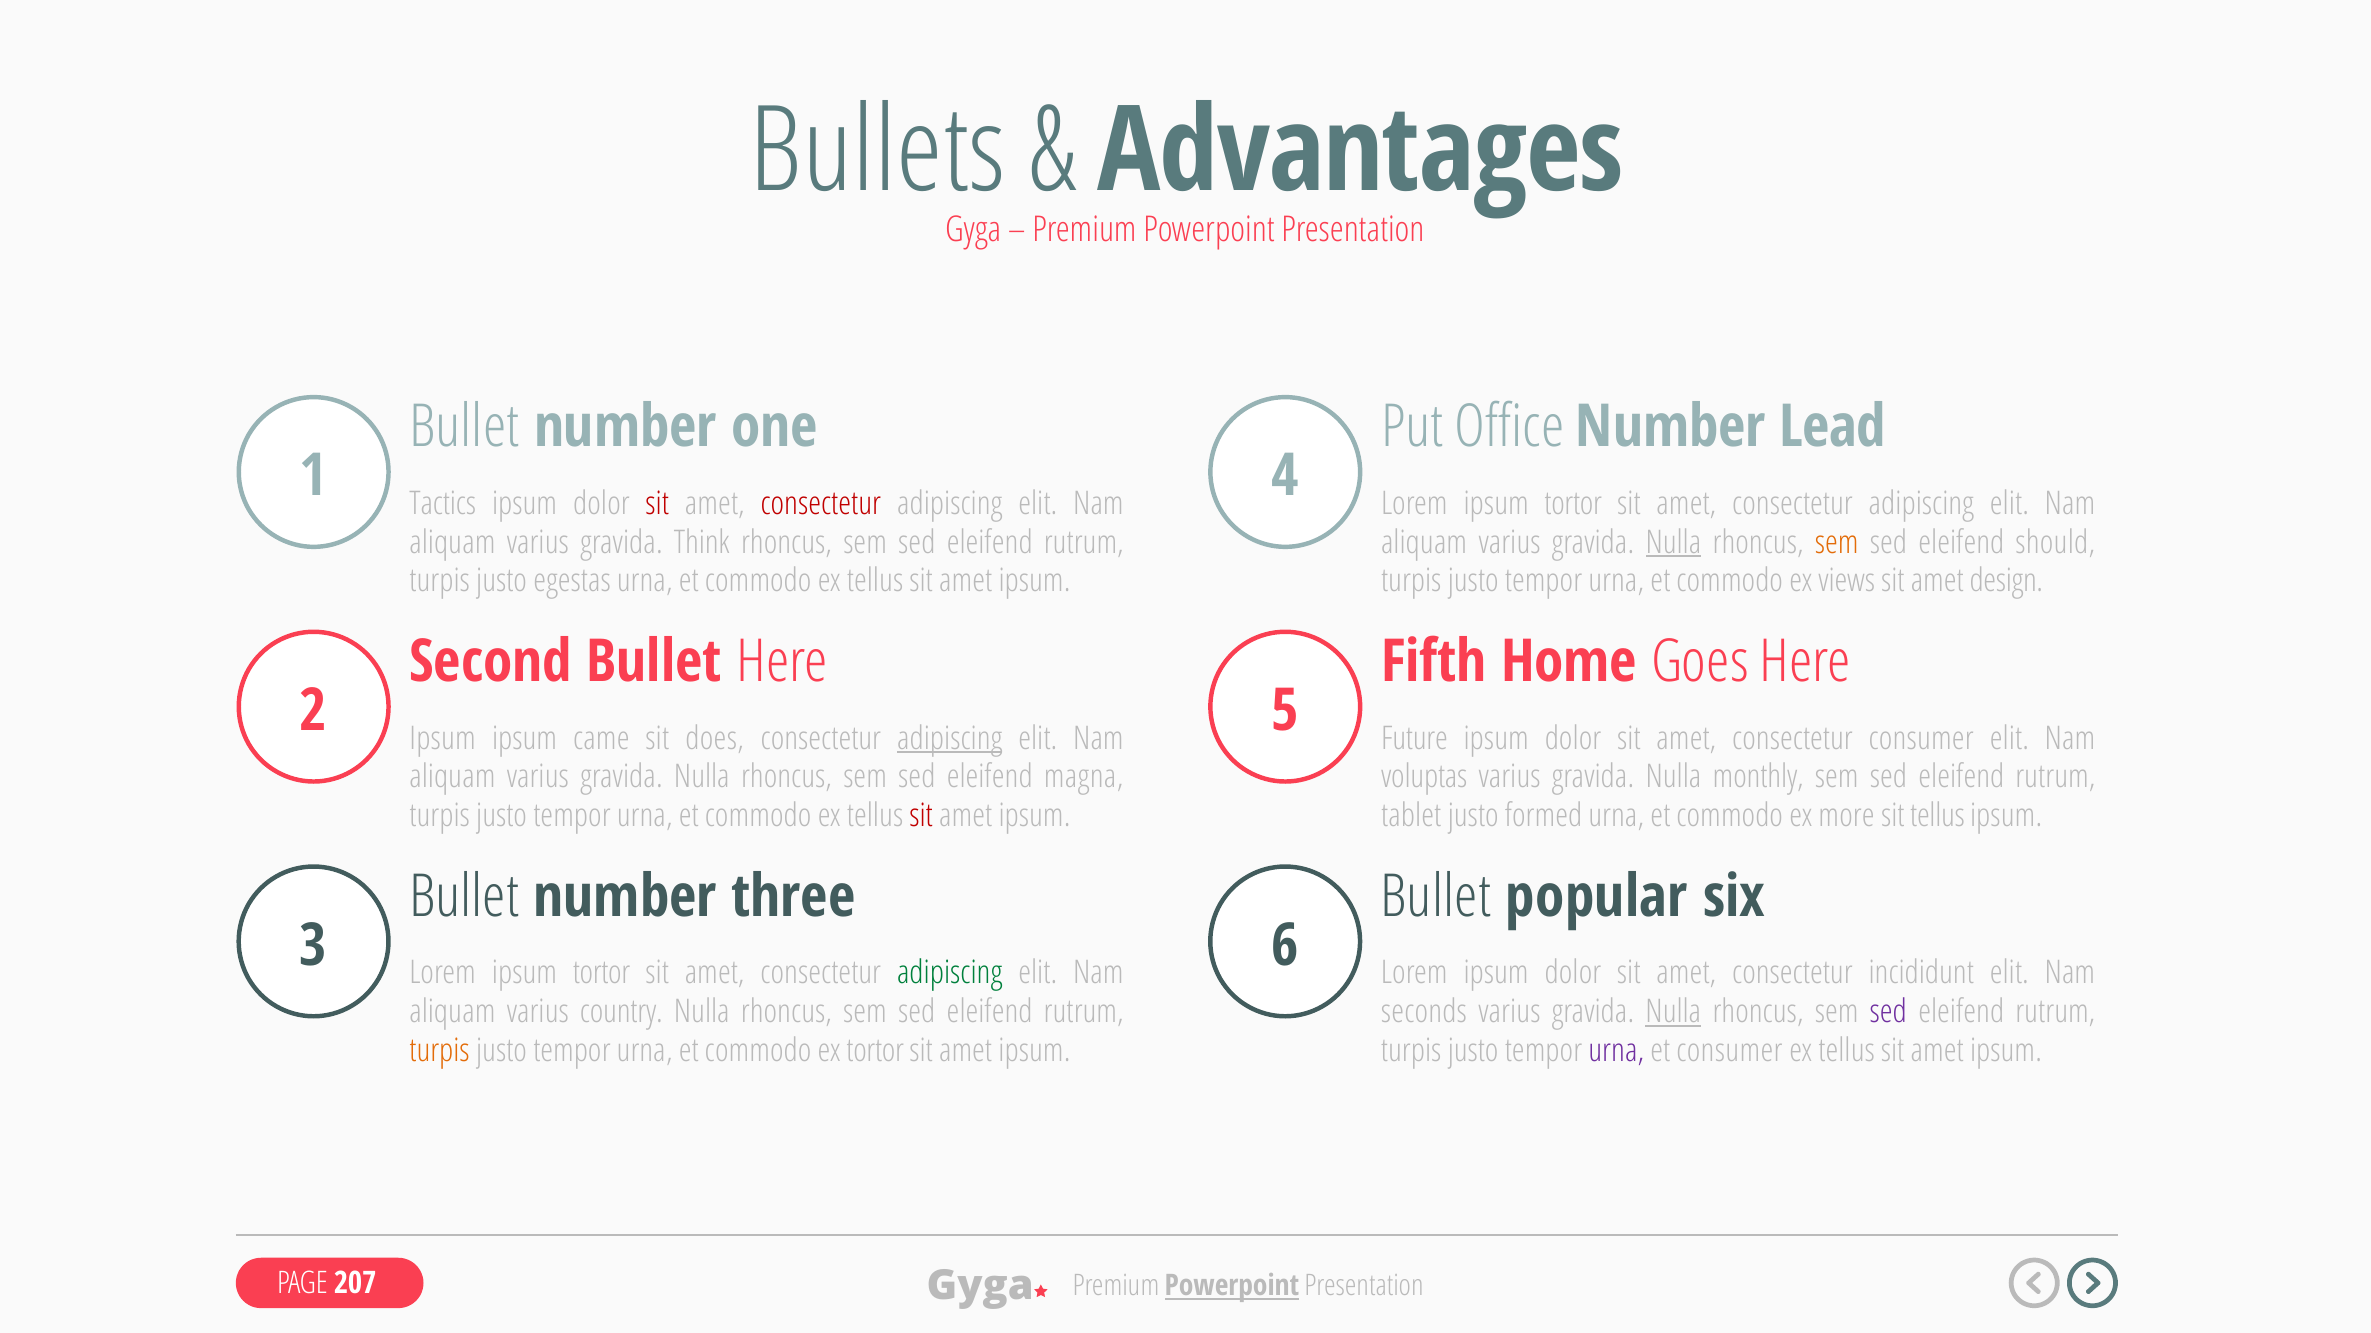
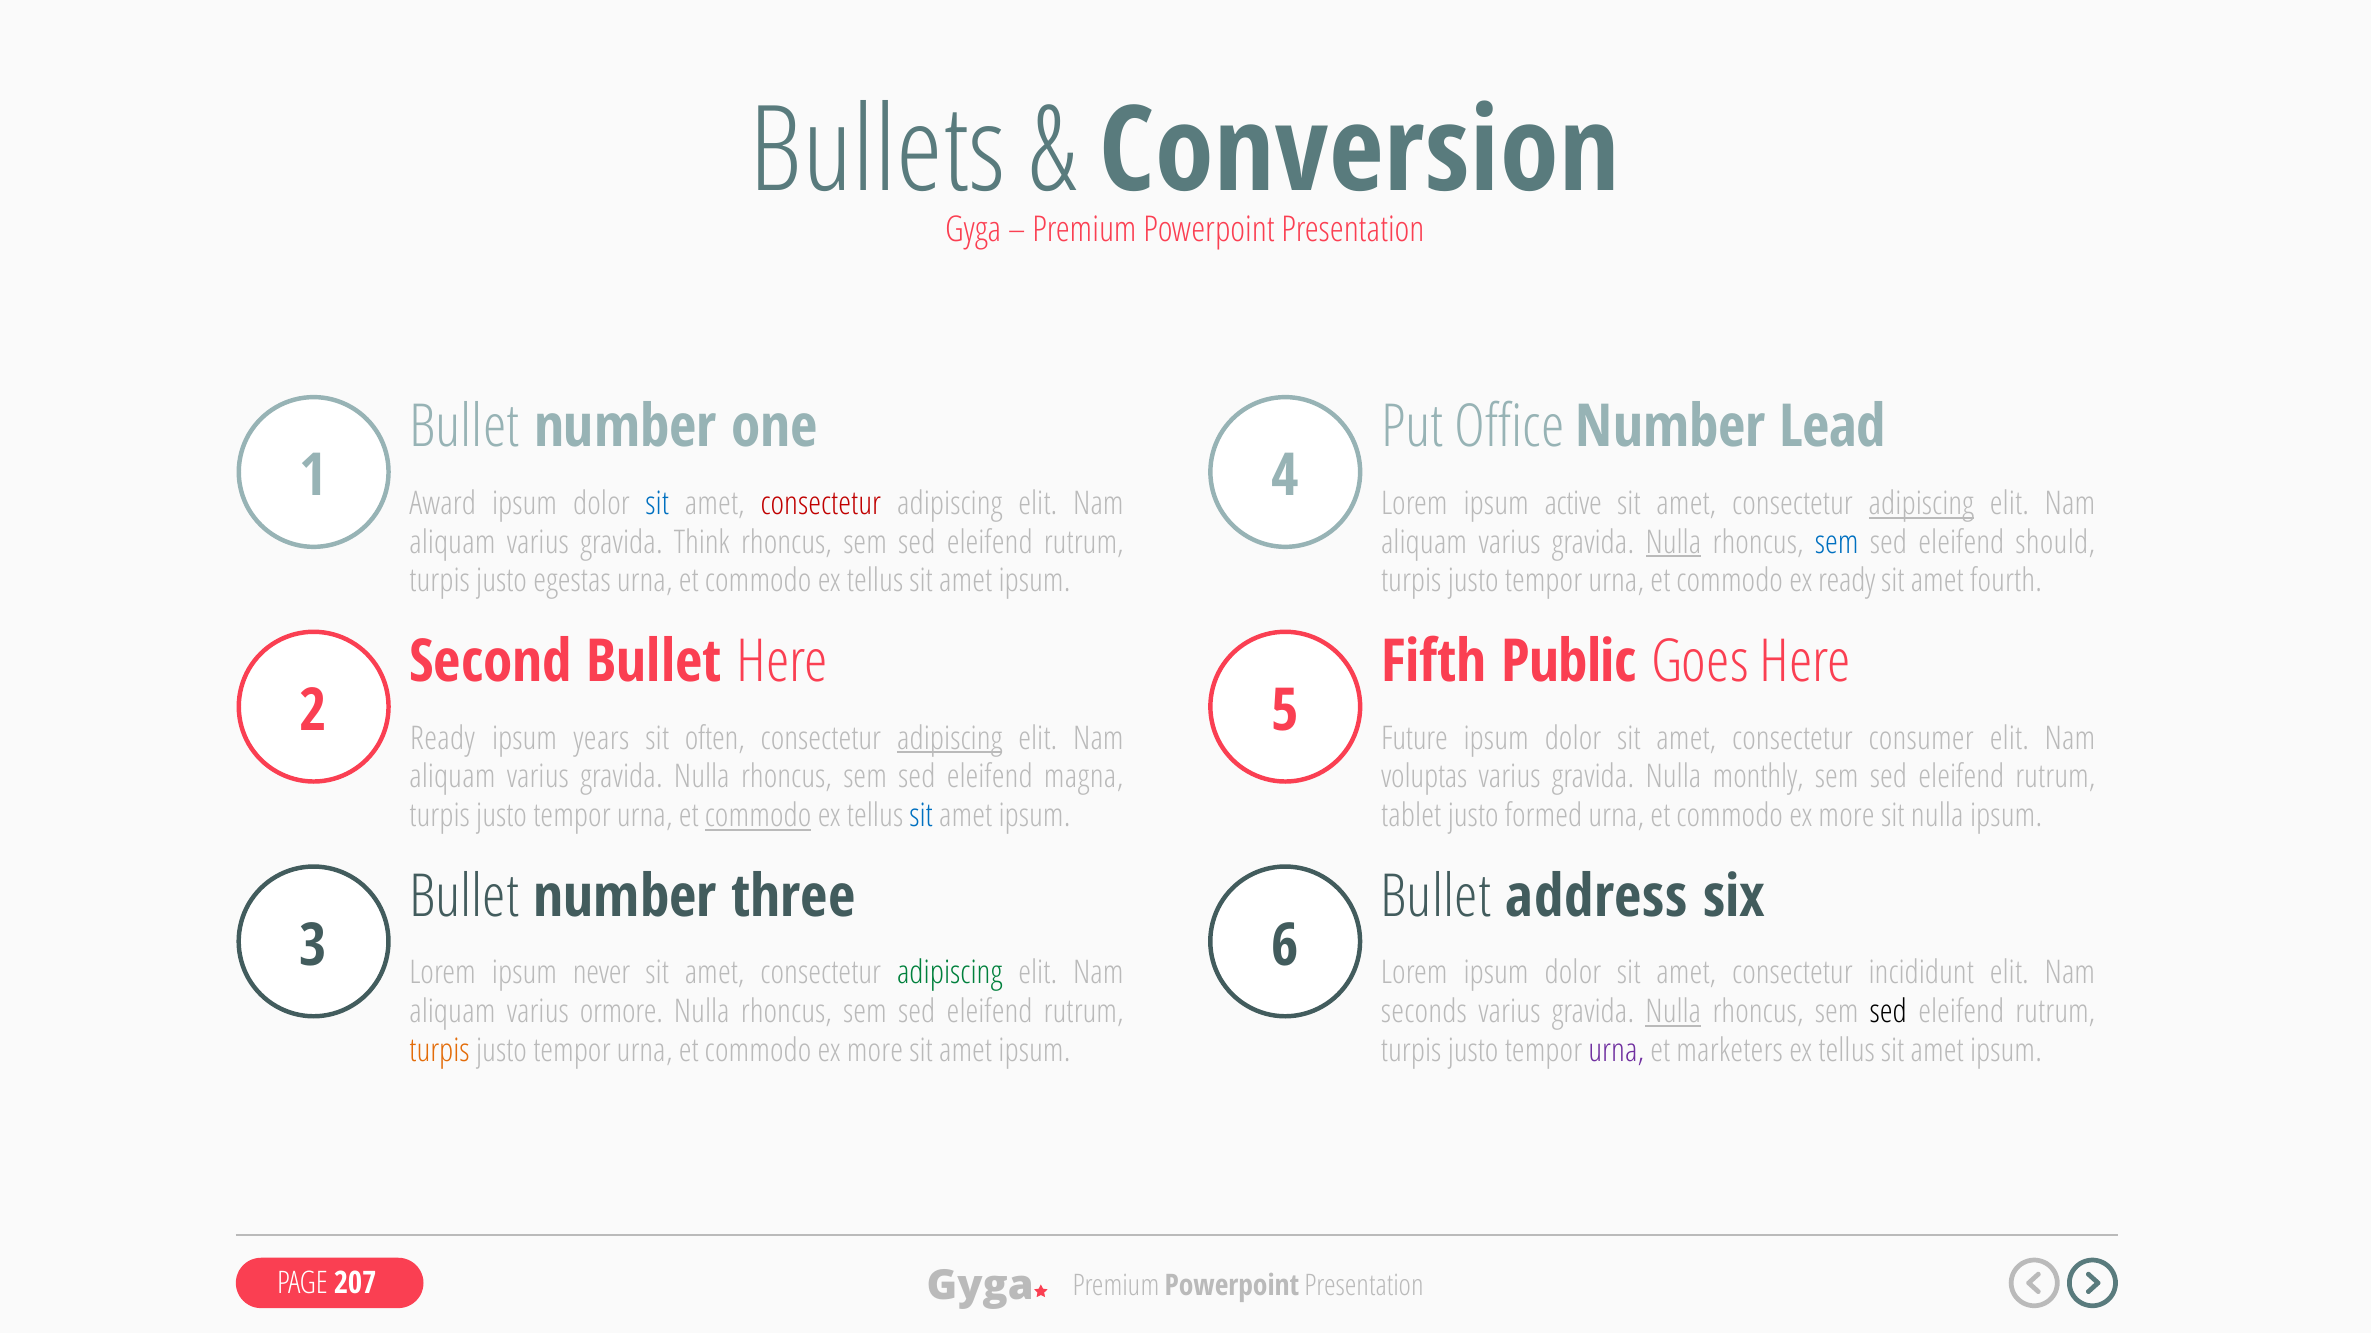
Advantages: Advantages -> Conversion
Tactics: Tactics -> Award
sit at (657, 504) colour: red -> blue
tortor at (1573, 504): tortor -> active
adipiscing at (1921, 504) underline: none -> present
sem at (1837, 542) colour: orange -> blue
ex views: views -> ready
design: design -> fourth
Home: Home -> Public
Ipsum at (443, 739): Ipsum -> Ready
came: came -> years
does: does -> often
commodo at (758, 816) underline: none -> present
sit at (921, 816) colour: red -> blue
sit tellus: tellus -> nulla
popular: popular -> address
tortor at (601, 973): tortor -> never
country: country -> ormore
sed at (1888, 1012) colour: purple -> black
tortor at (875, 1051): tortor -> more
et consumer: consumer -> marketers
Powerpoint at (1232, 1286) underline: present -> none
